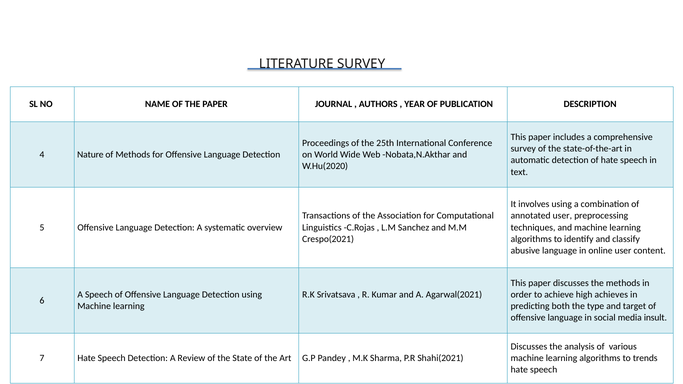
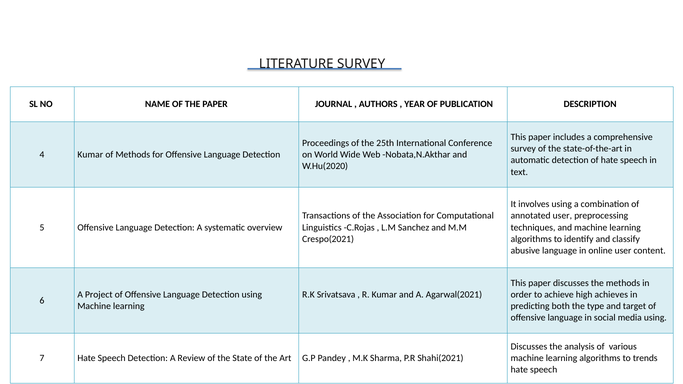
4 Nature: Nature -> Kumar
A Speech: Speech -> Project
media insult: insult -> using
